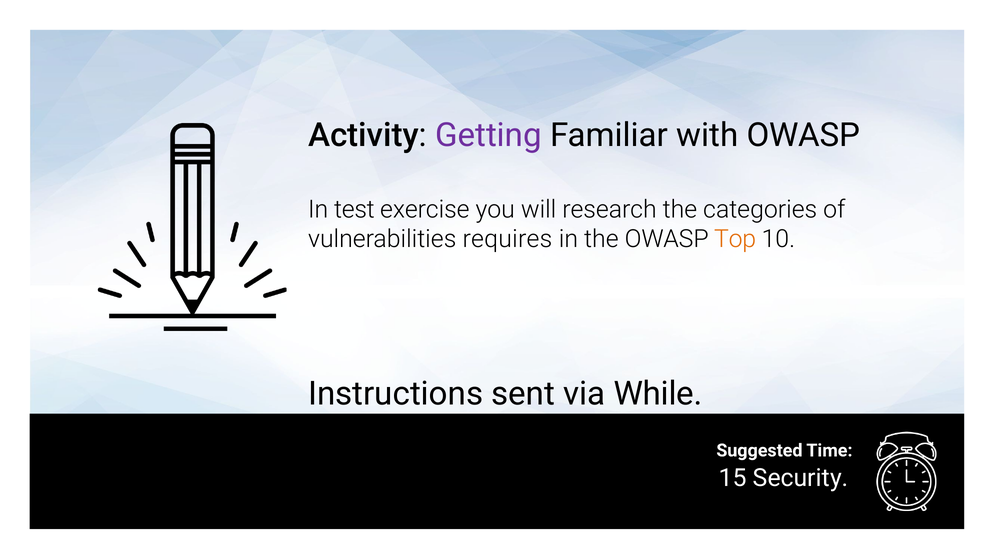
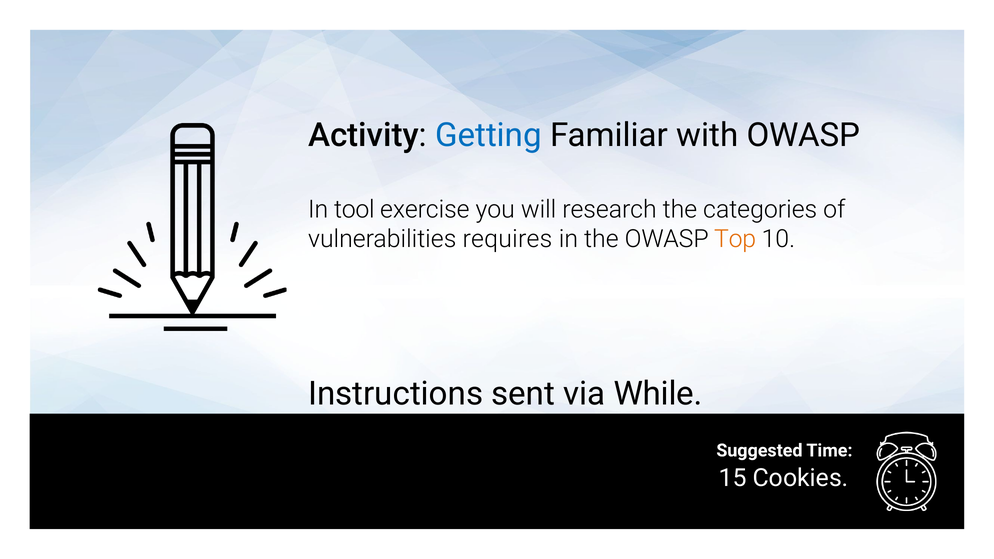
Getting colour: purple -> blue
test: test -> tool
Security: Security -> Cookies
